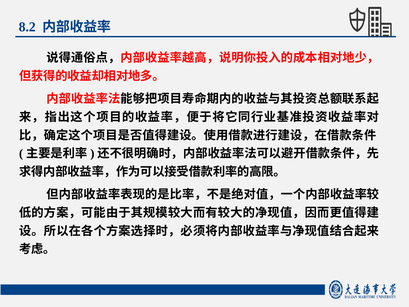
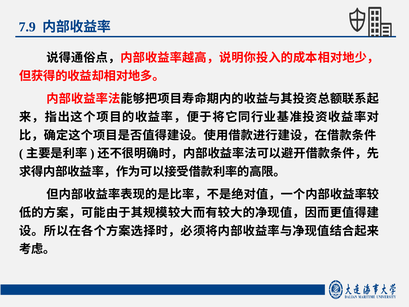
8.2: 8.2 -> 7.9
